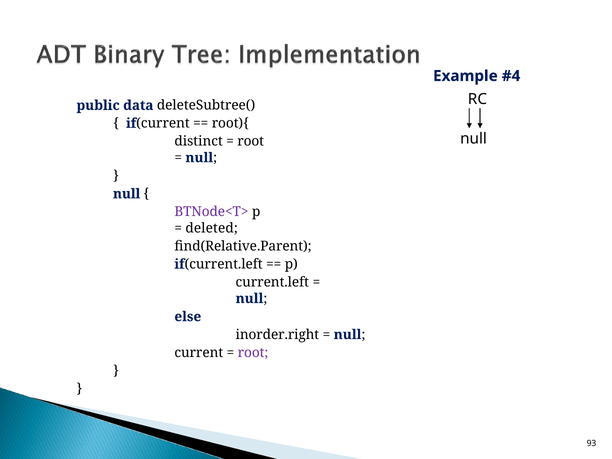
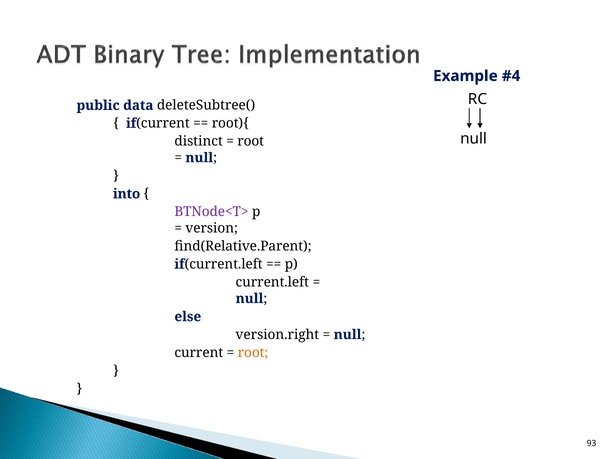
null at (127, 194): null -> into
deleted: deleted -> version
inorder.right: inorder.right -> version.right
root at (253, 353) colour: purple -> orange
